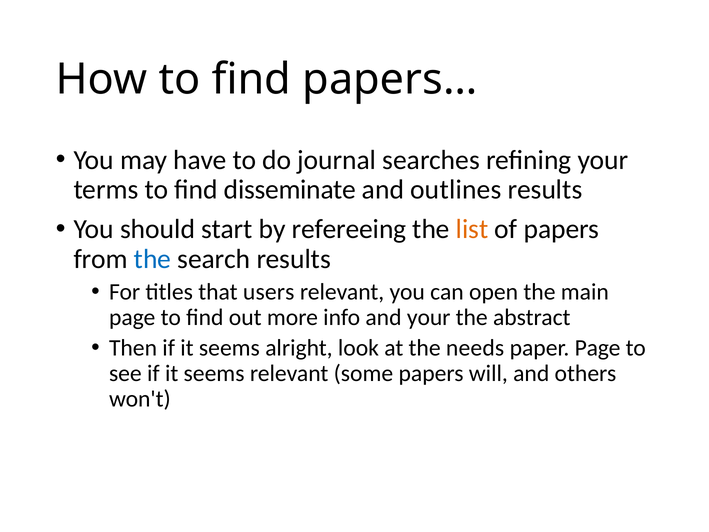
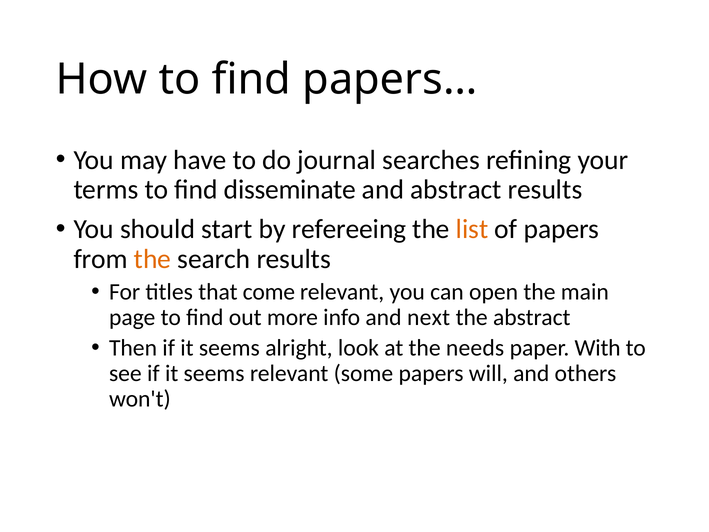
and outlines: outlines -> abstract
the at (152, 259) colour: blue -> orange
users: users -> come
and your: your -> next
paper Page: Page -> With
